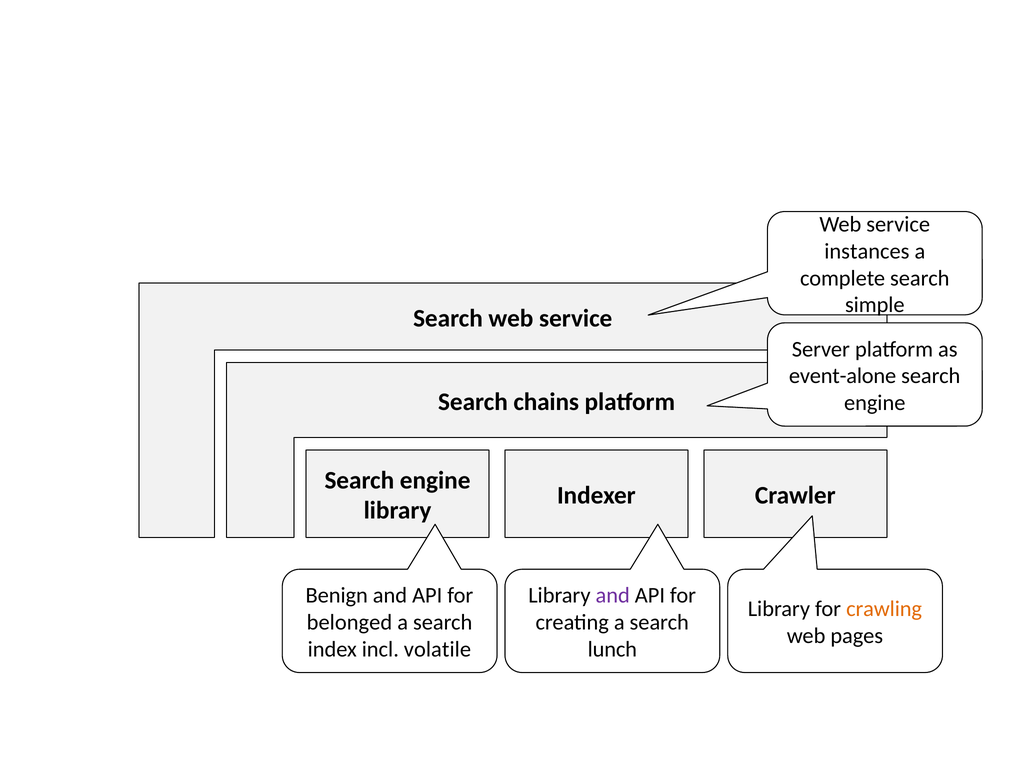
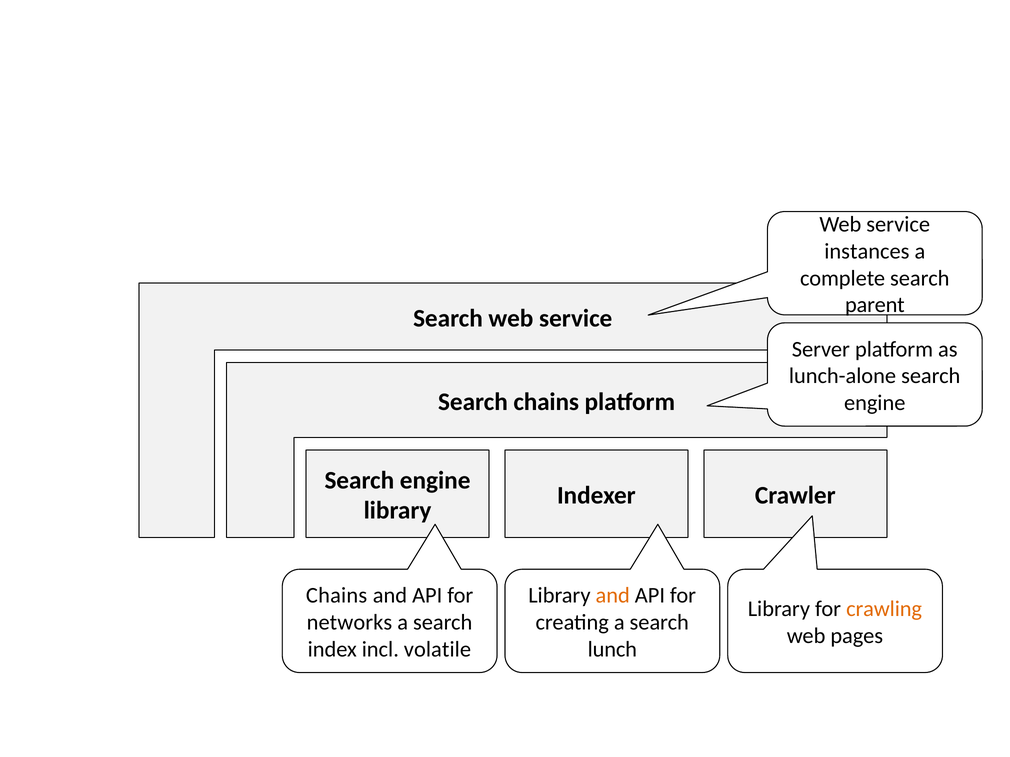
simple: simple -> parent
event-alone: event-alone -> lunch-alone
Benign at (337, 596): Benign -> Chains
and at (613, 596) colour: purple -> orange
belonged: belonged -> networks
